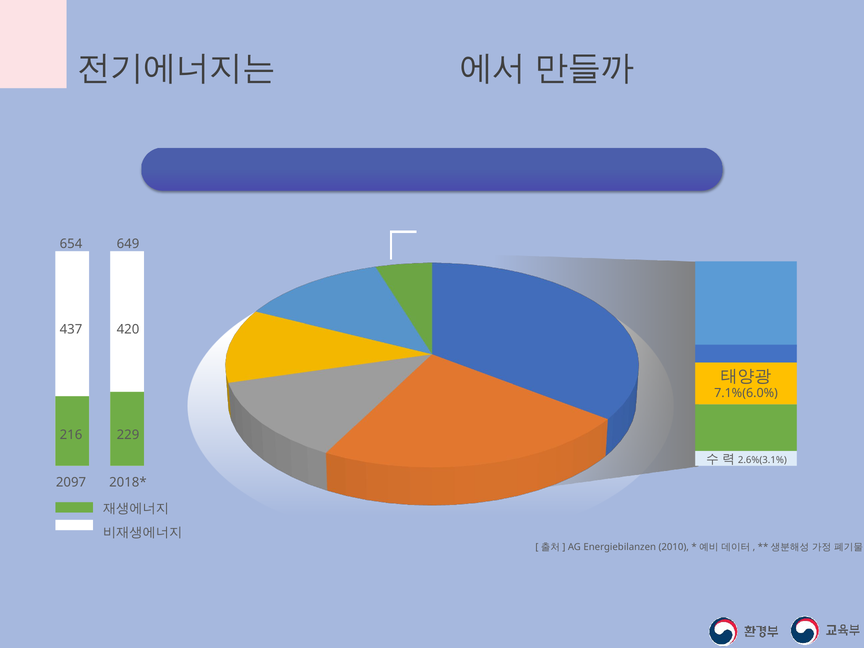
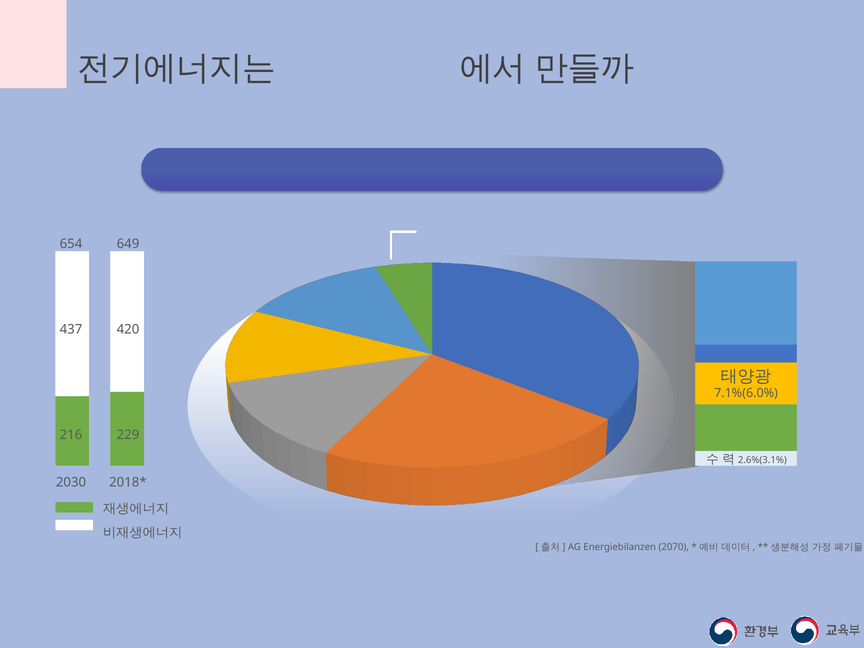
2097: 2097 -> 2030
2010: 2010 -> 2070
